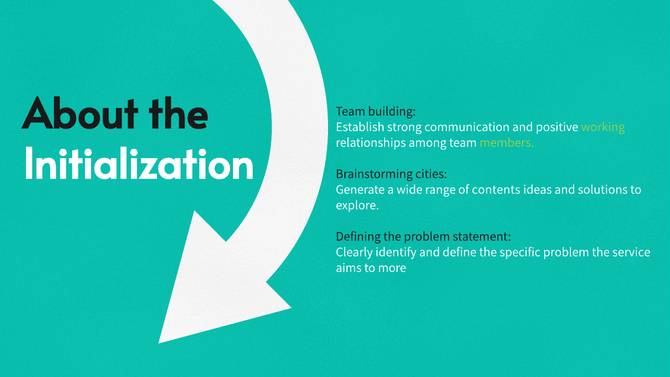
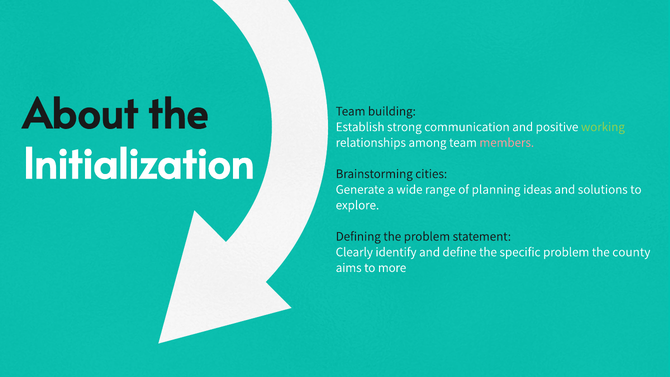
members colour: light green -> pink
contents: contents -> planning
service: service -> county
